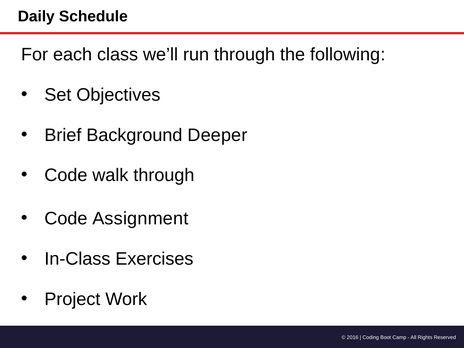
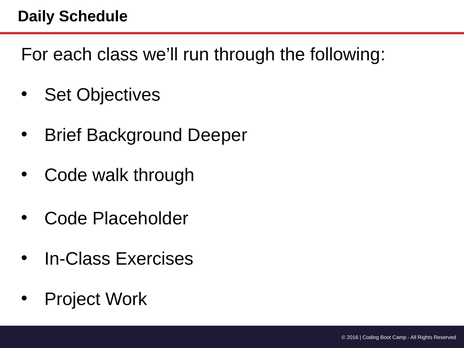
Assignment: Assignment -> Placeholder
